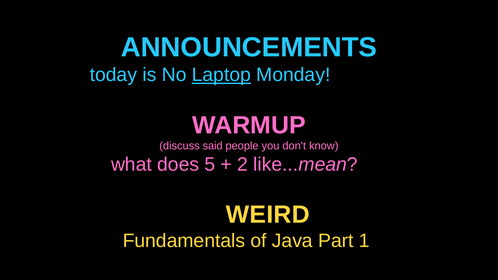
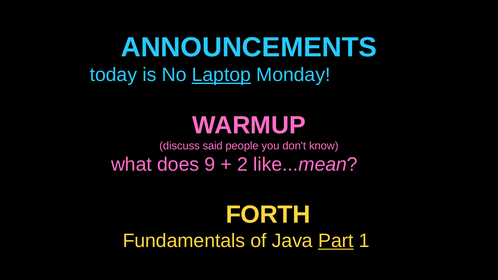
5: 5 -> 9
WEIRD: WEIRD -> FORTH
Part underline: none -> present
